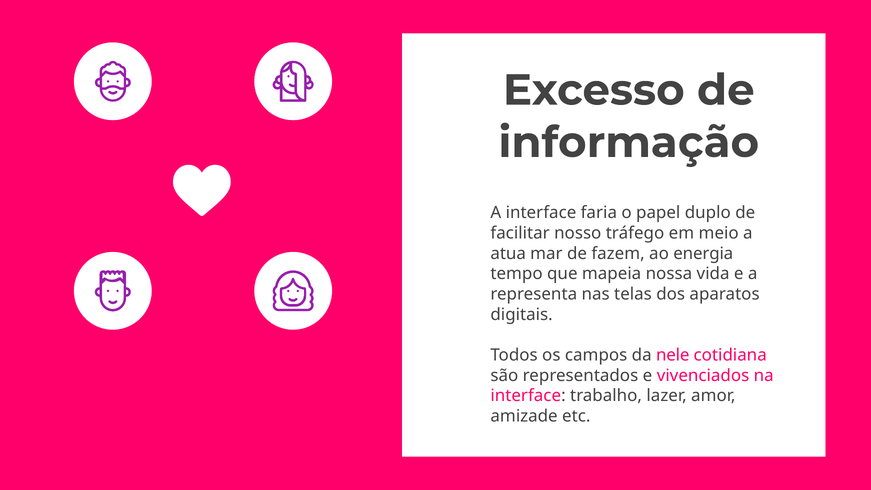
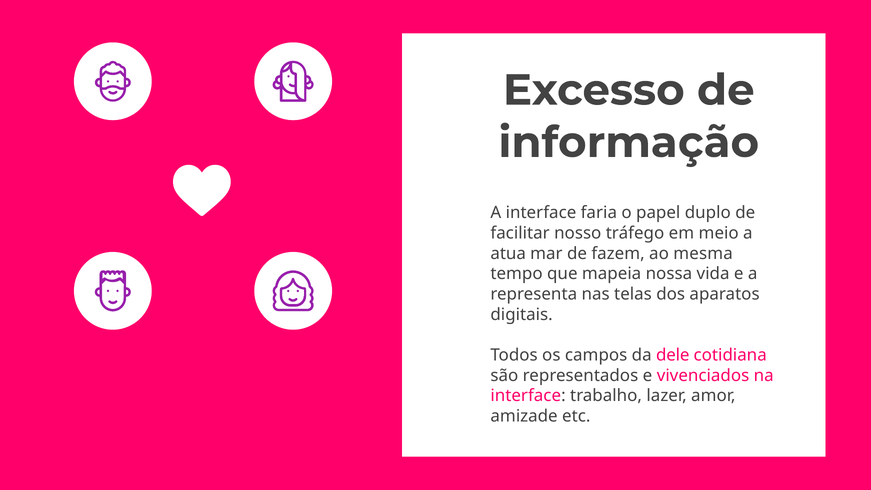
energia: energia -> mesma
nele: nele -> dele
